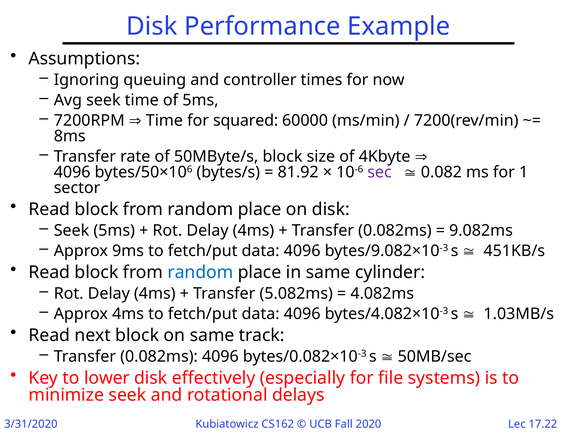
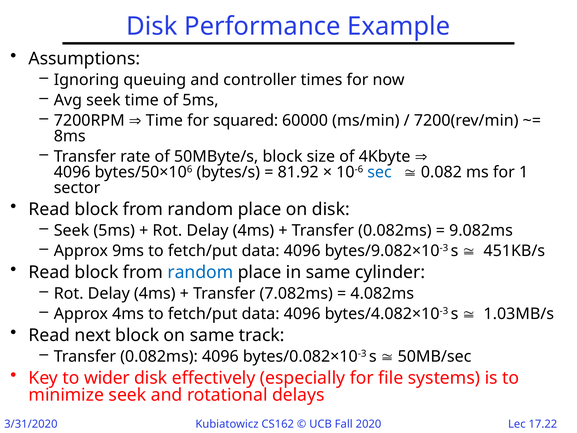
sec colour: purple -> blue
5.082ms: 5.082ms -> 7.082ms
lower: lower -> wider
